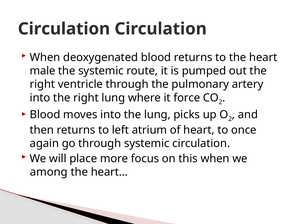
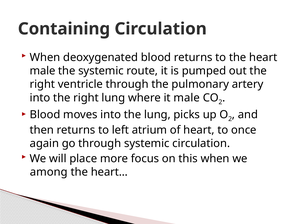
Circulation at (64, 29): Circulation -> Containing
it force: force -> male
